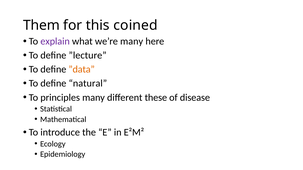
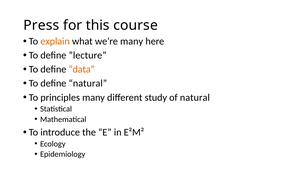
Them: Them -> Press
coined: coined -> course
explain colour: purple -> orange
these: these -> study
of disease: disease -> natural
